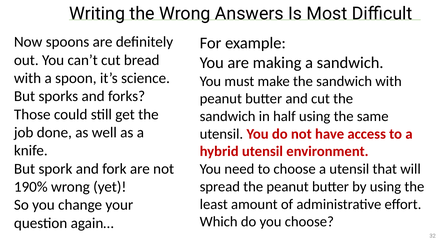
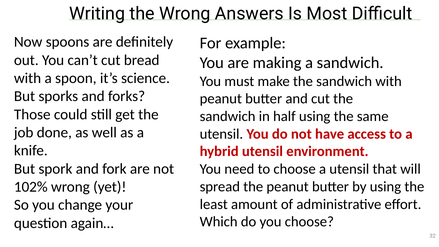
190%: 190% -> 102%
